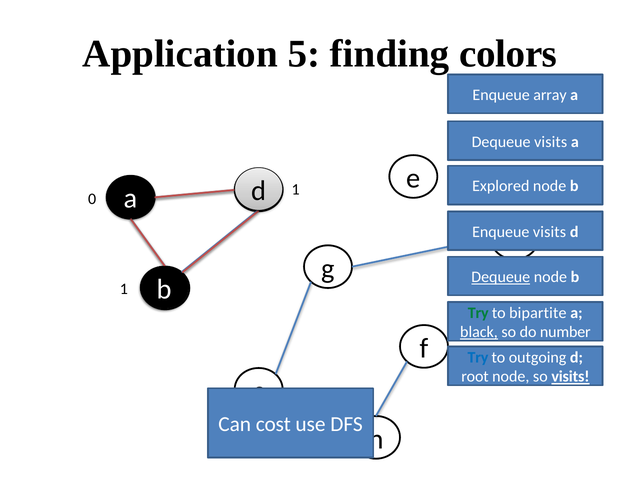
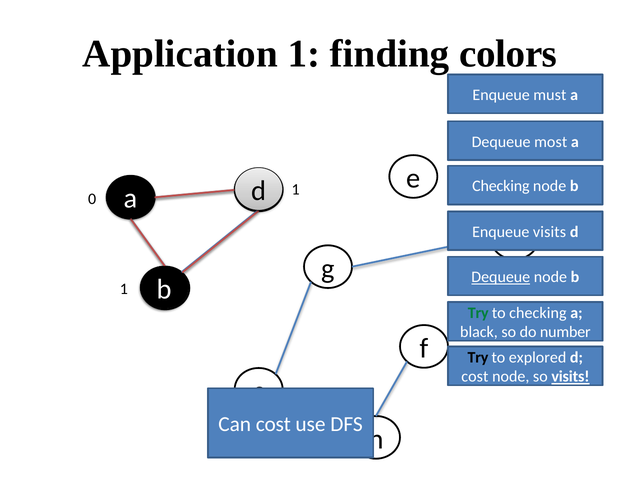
Application 5: 5 -> 1
array: array -> must
Dequeue visits: visits -> most
Explored at (501, 186): Explored -> Checking
to bipartite: bipartite -> checking
black underline: present -> none
Try at (478, 357) colour: blue -> black
outgoing: outgoing -> explored
root at (475, 377): root -> cost
